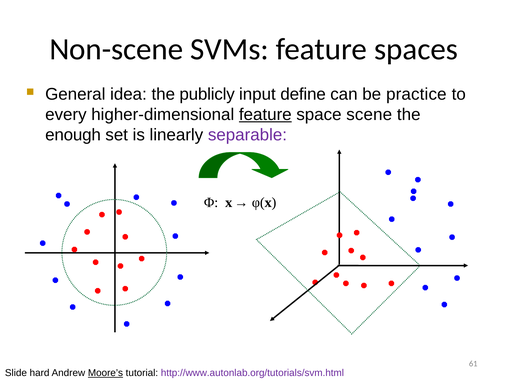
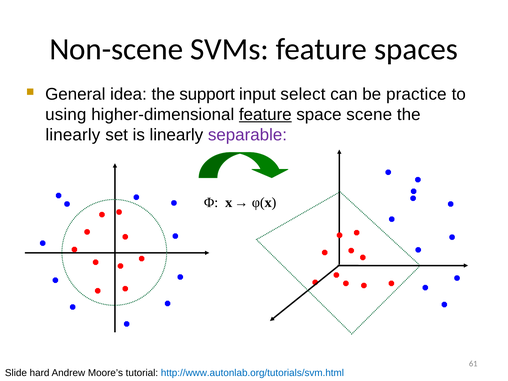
publicly: publicly -> support
define: define -> select
every: every -> using
enough at (73, 135): enough -> linearly
Moore’s underline: present -> none
http://www.autonlab.org/tutorials/svm.html colour: purple -> blue
